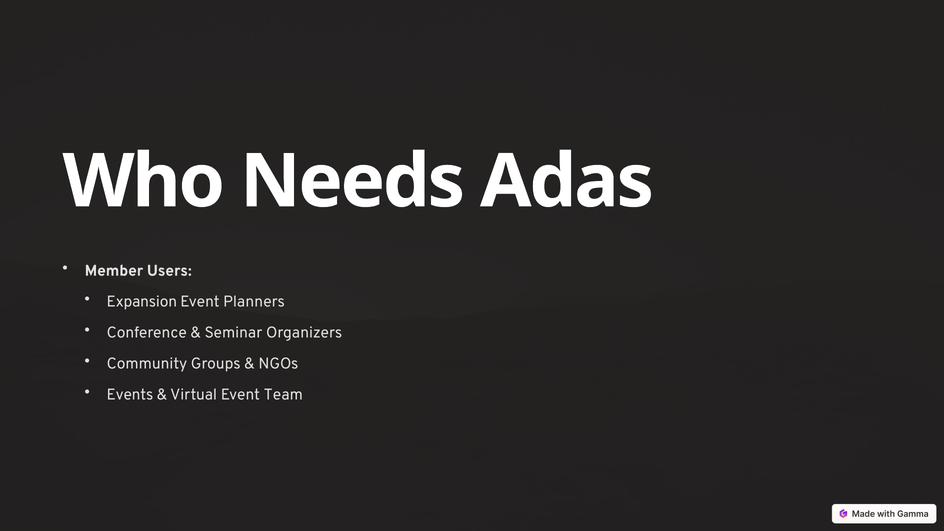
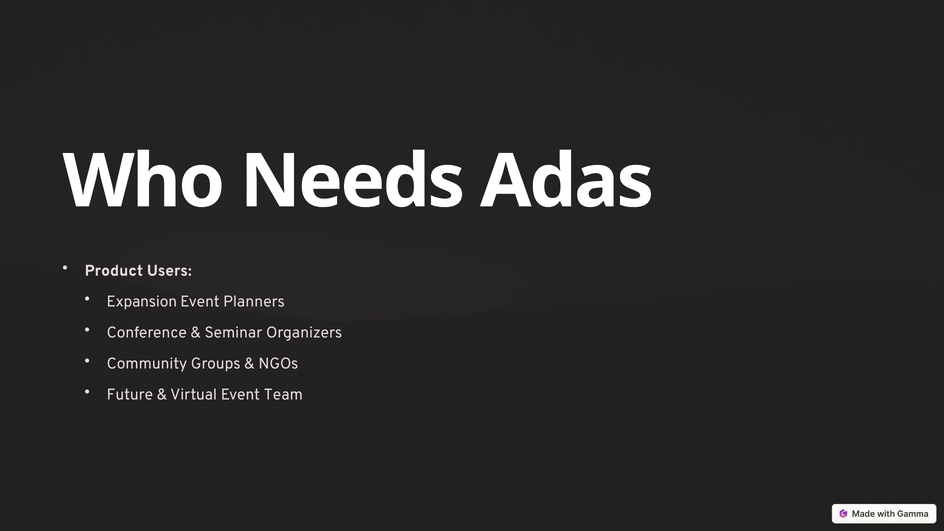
Member: Member -> Product
Events: Events -> Future
